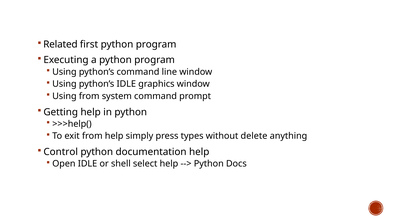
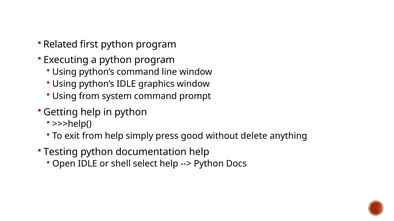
types: types -> good
Control: Control -> Testing
